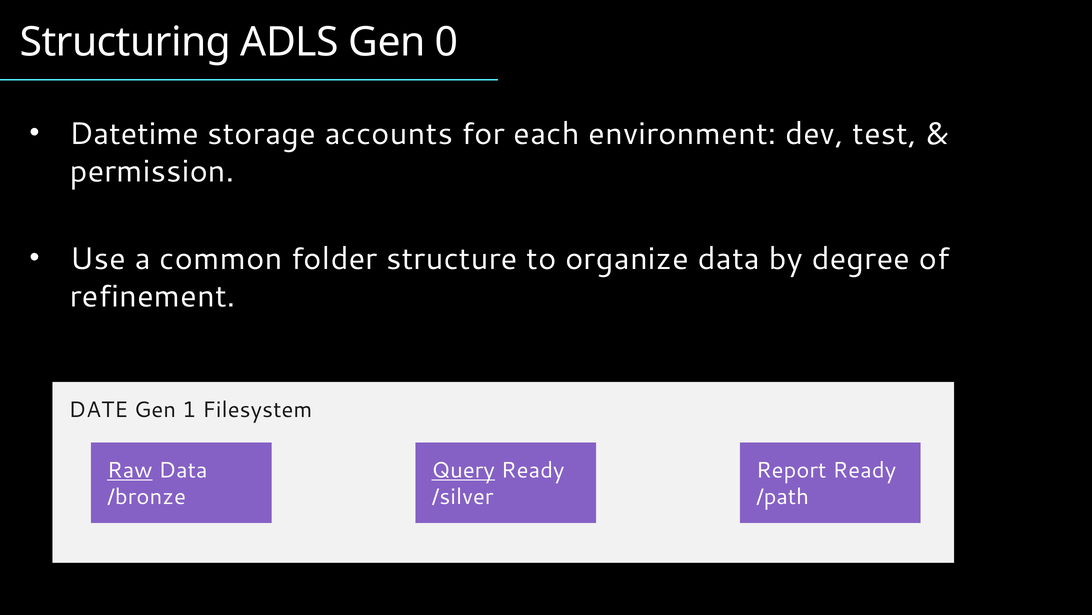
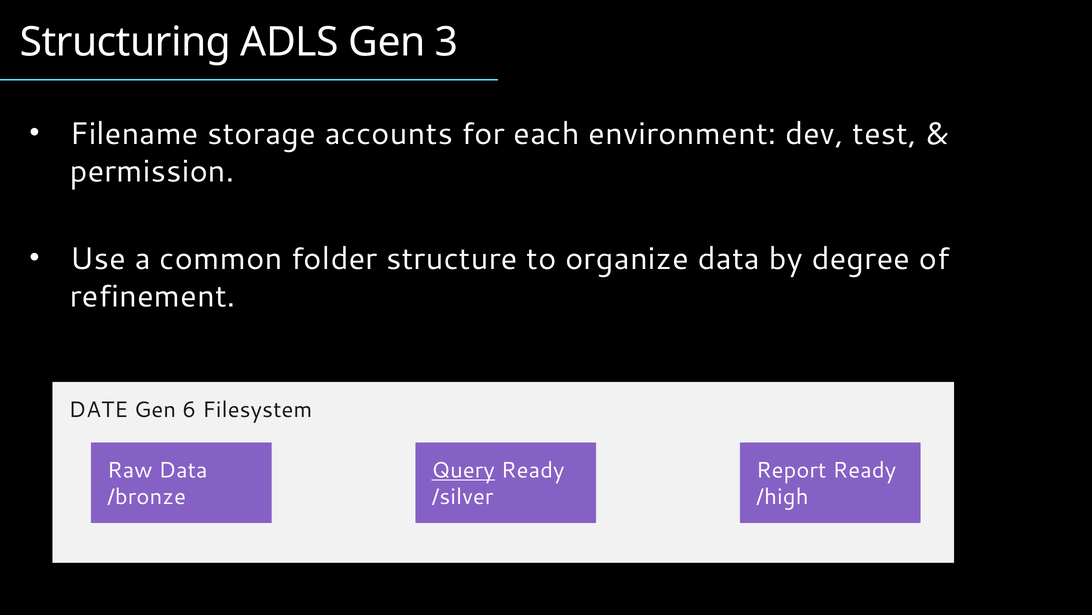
0: 0 -> 3
Datetime: Datetime -> Filename
1: 1 -> 6
Raw underline: present -> none
/path: /path -> /high
